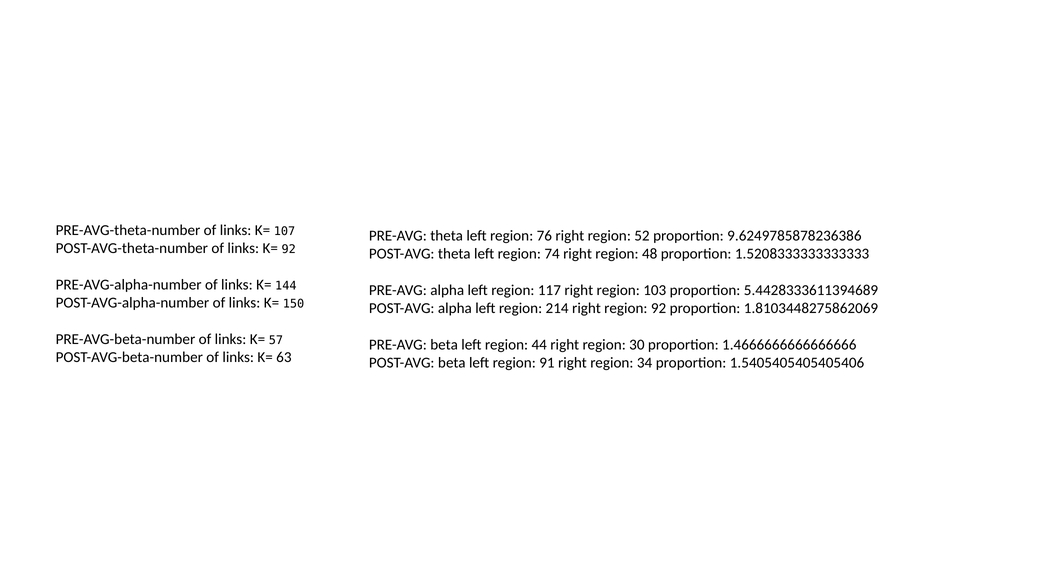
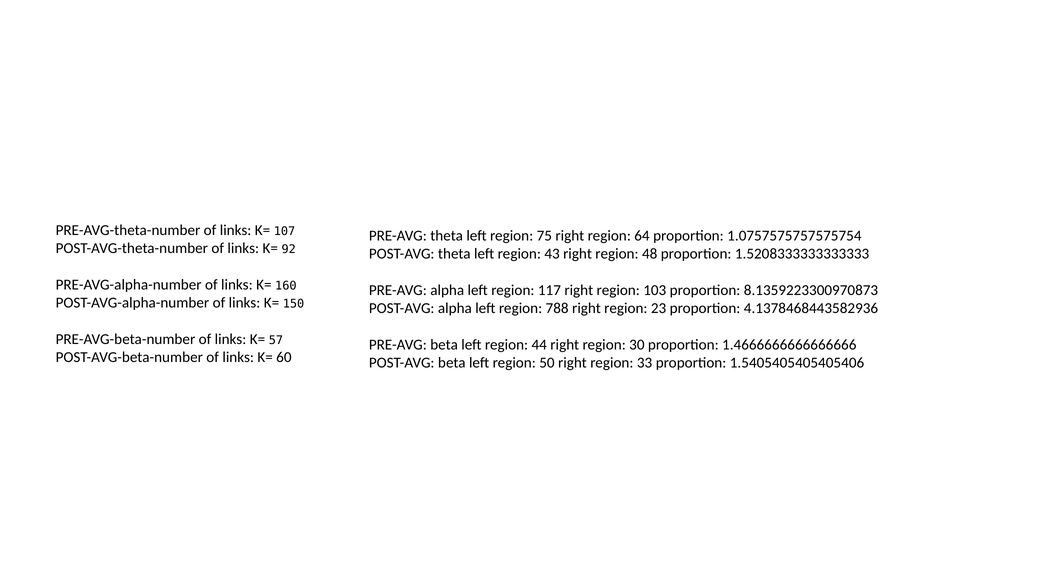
76: 76 -> 75
52: 52 -> 64
9.6249785878236386: 9.6249785878236386 -> 1.0757575757575754
74: 74 -> 43
144: 144 -> 160
5.4428333611394689: 5.4428333611394689 -> 8.1359223300970873
214: 214 -> 788
region 92: 92 -> 23
1.8103448275862069: 1.8103448275862069 -> 4.1378468443582936
63: 63 -> 60
91: 91 -> 50
34: 34 -> 33
